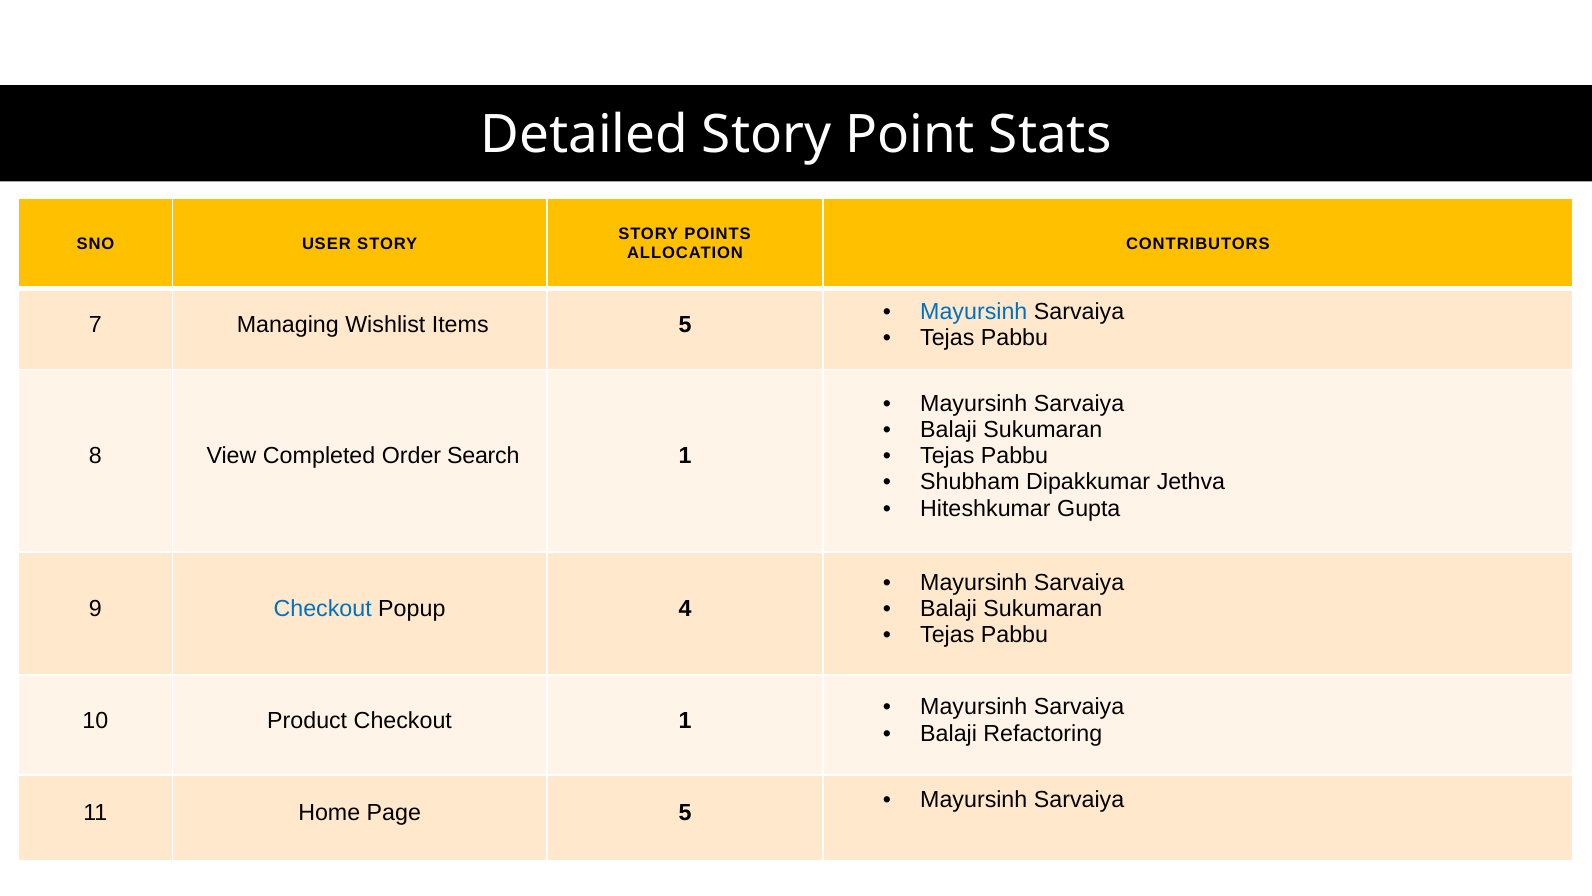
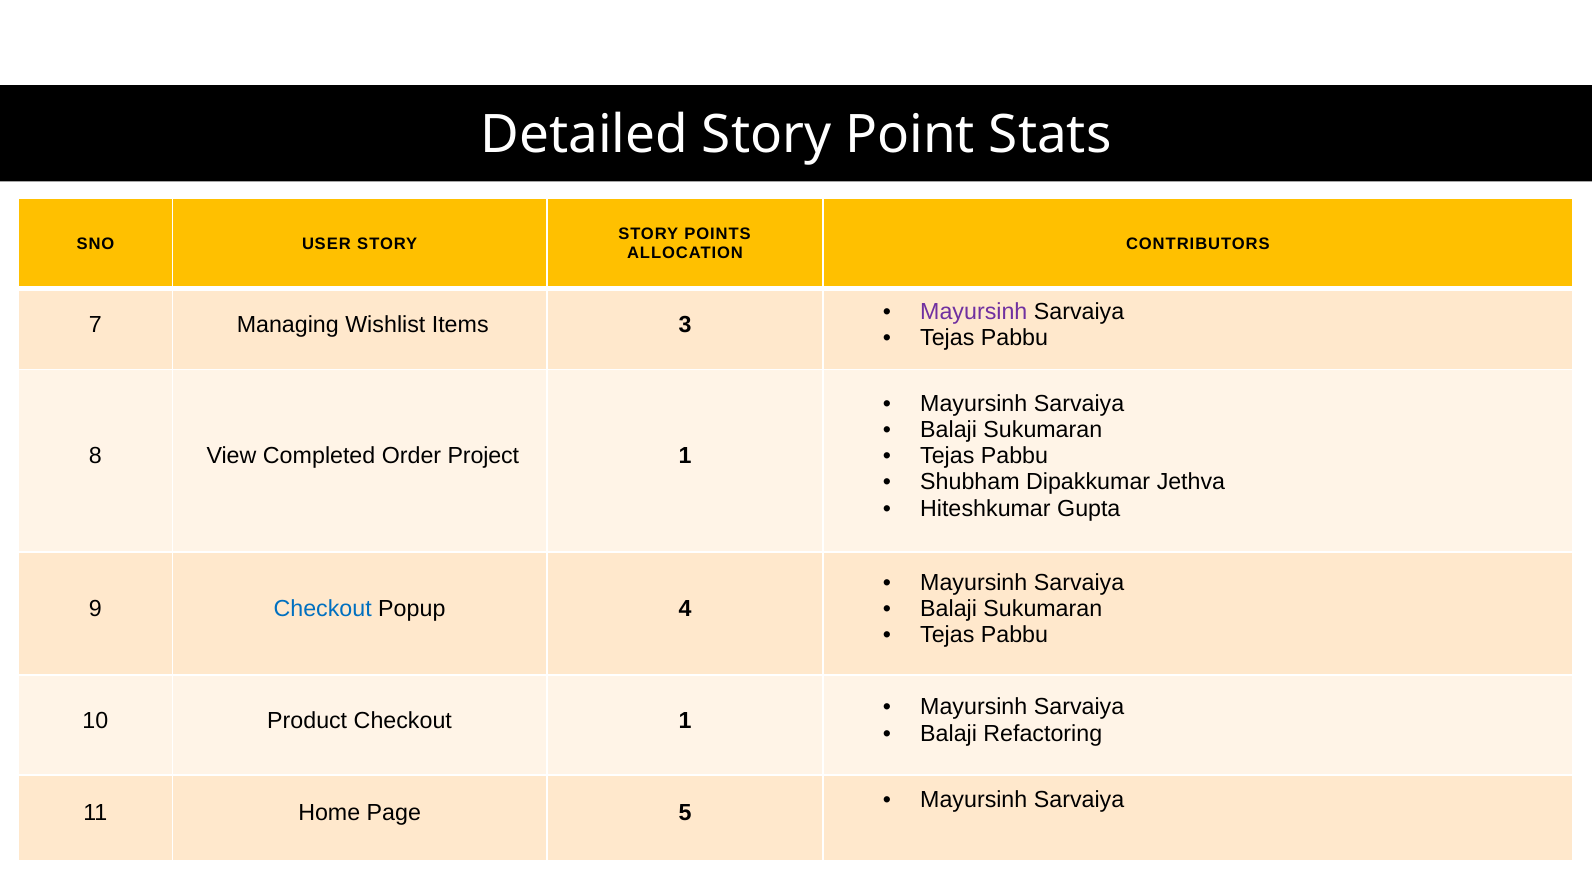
Mayursinh at (974, 311) colour: blue -> purple
Items 5: 5 -> 3
Search: Search -> Project
